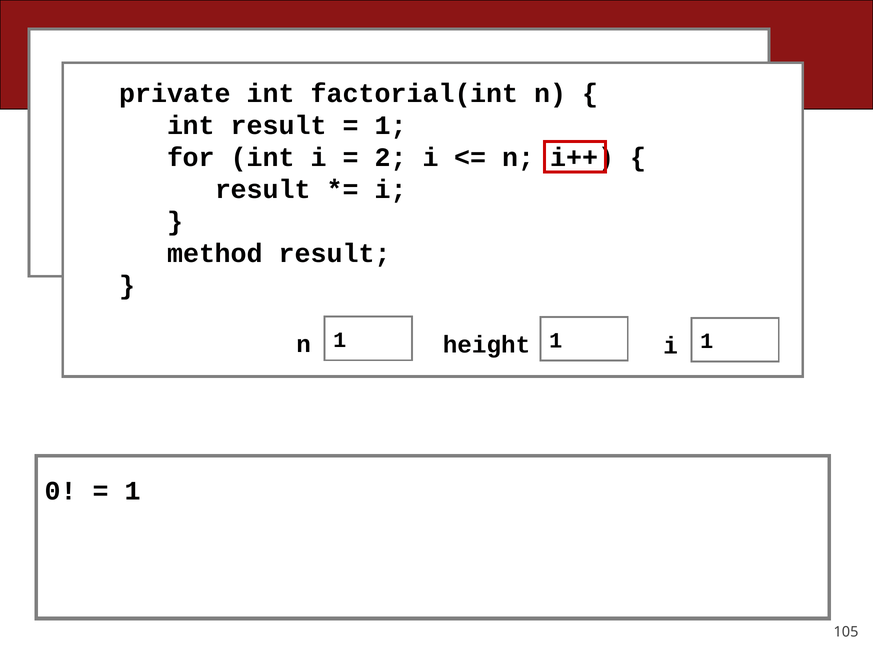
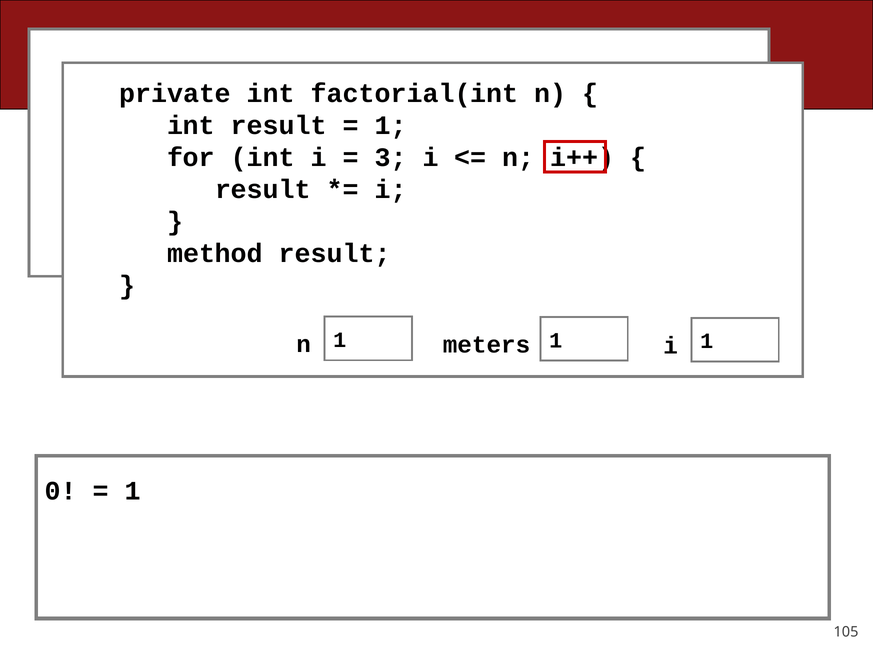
2: 2 -> 3
height: height -> meters
